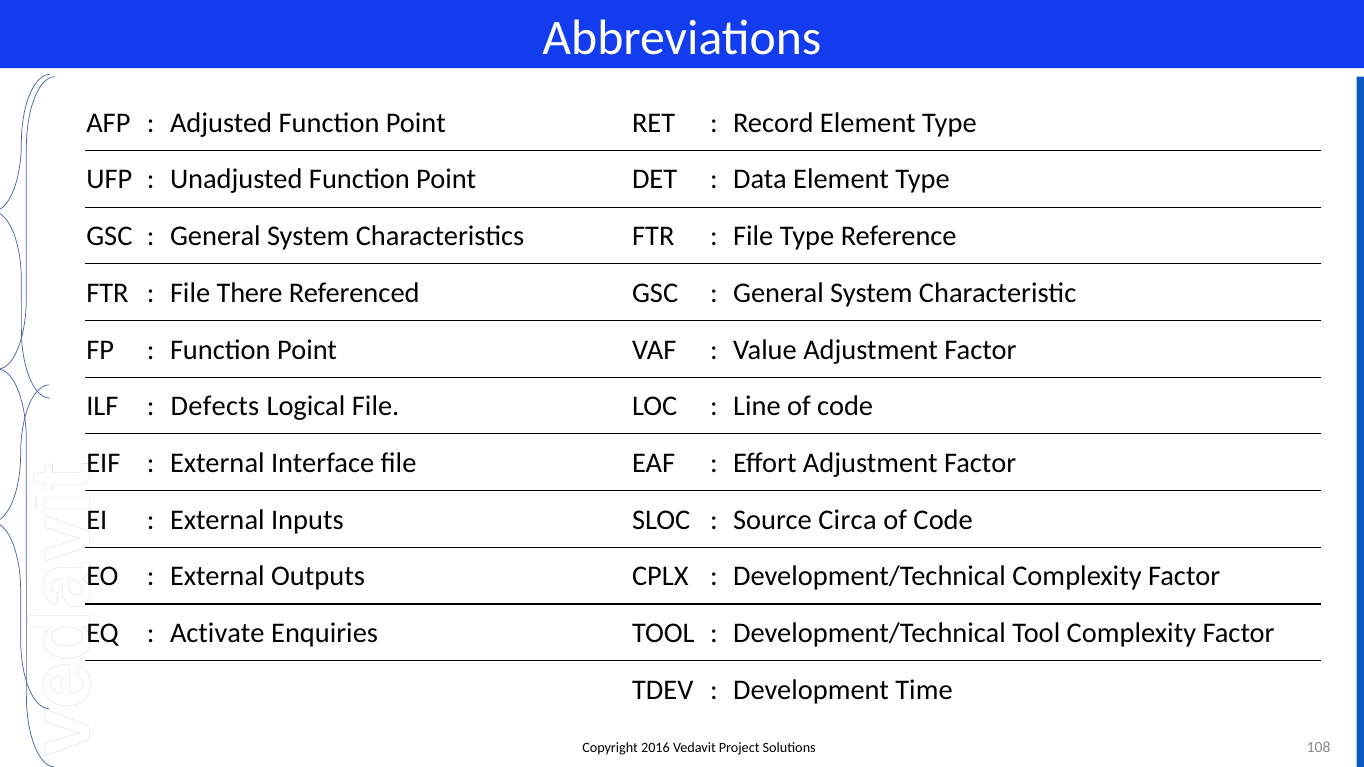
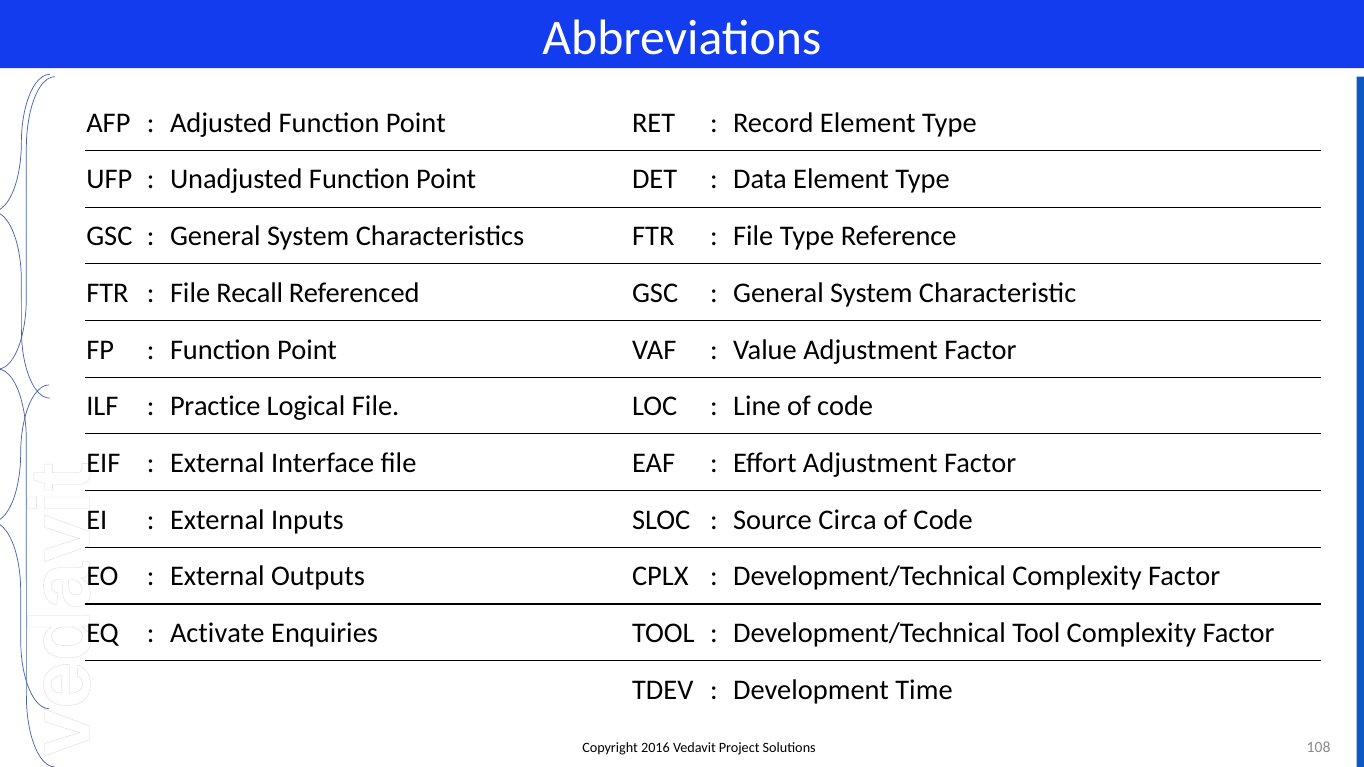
There: There -> Recall
Defects: Defects -> Practice
